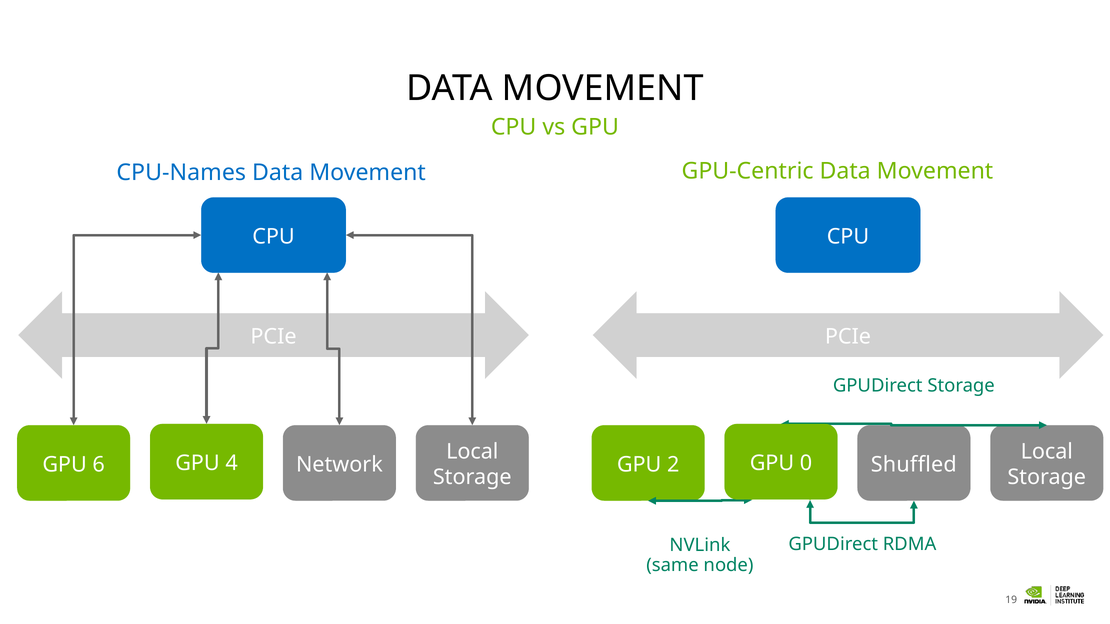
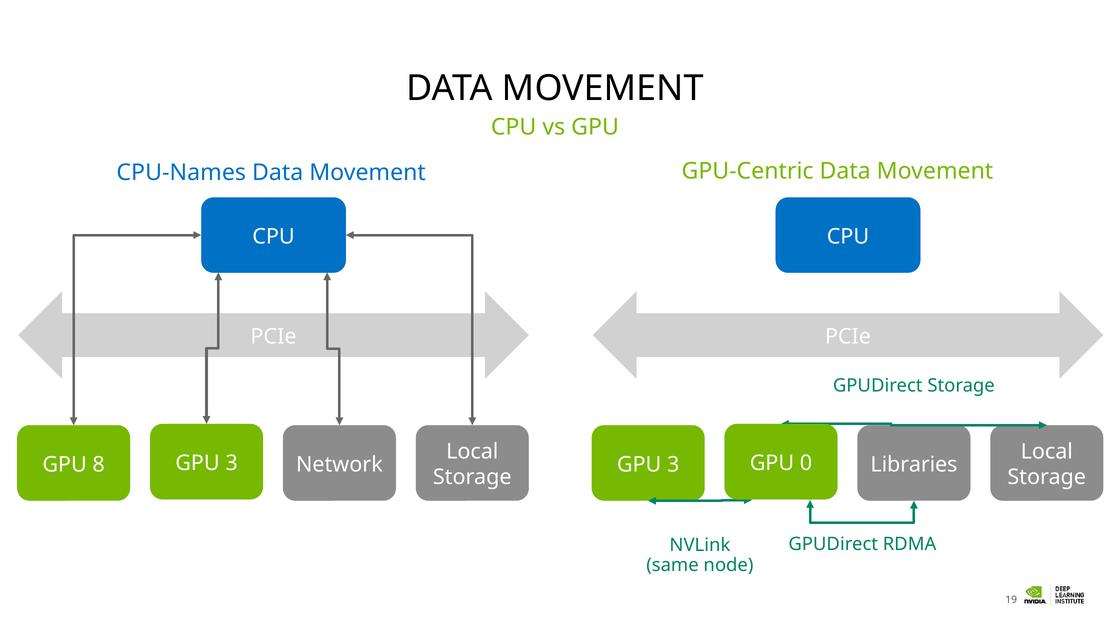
6: 6 -> 8
4 at (232, 463): 4 -> 3
2 at (673, 465): 2 -> 3
Shuffled: Shuffled -> Libraries
